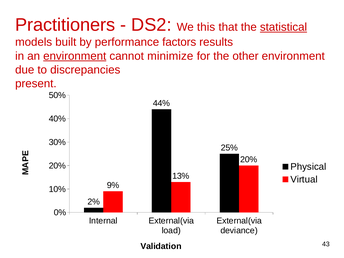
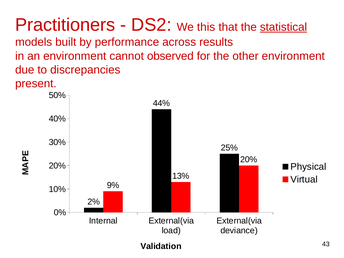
factors: factors -> across
environment at (75, 56) underline: present -> none
minimize: minimize -> observed
